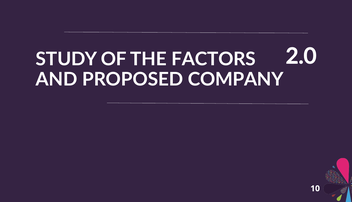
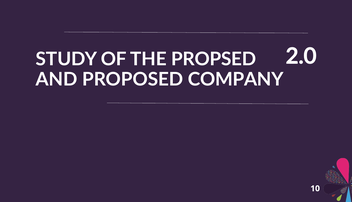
FACTORS: FACTORS -> PROPSED
